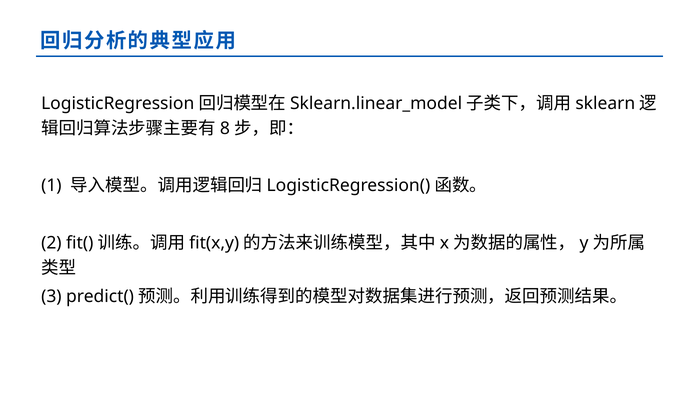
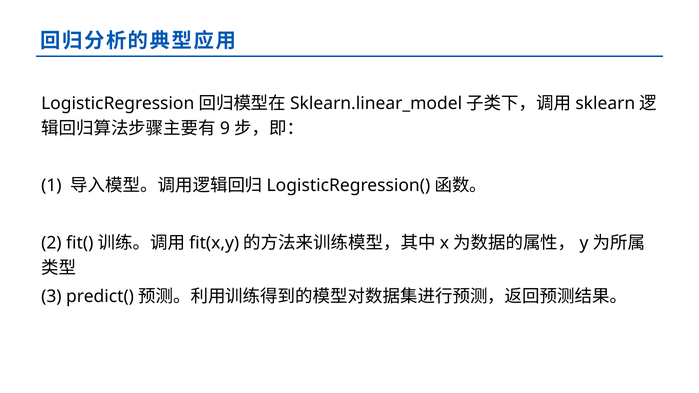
8: 8 -> 9
